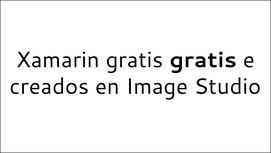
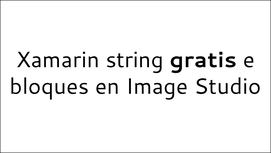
Xamarin gratis: gratis -> string
creados: creados -> bloques
